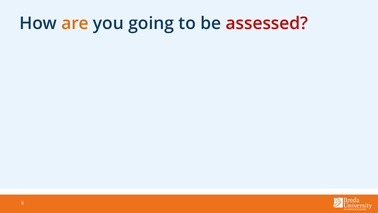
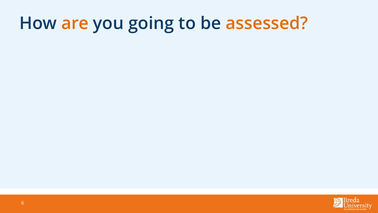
assessed colour: red -> orange
